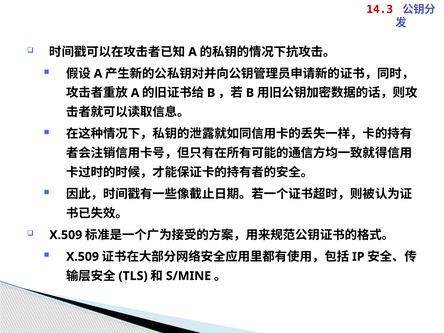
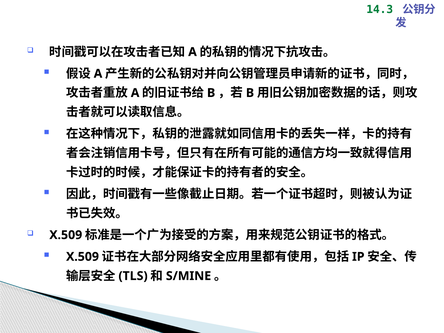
14.3 colour: red -> green
